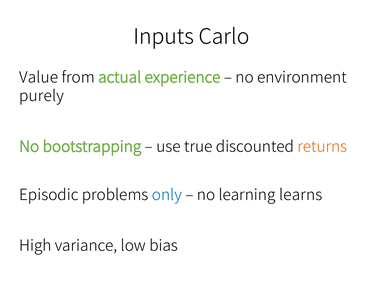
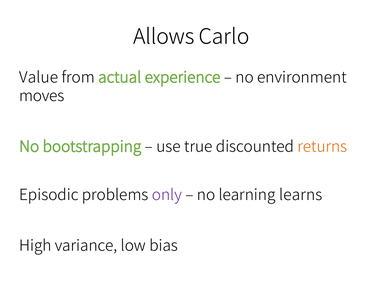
Inputs: Inputs -> Allows
purely: purely -> moves
only colour: blue -> purple
